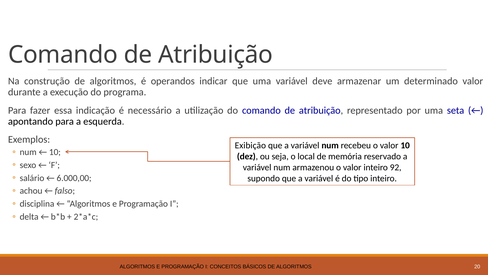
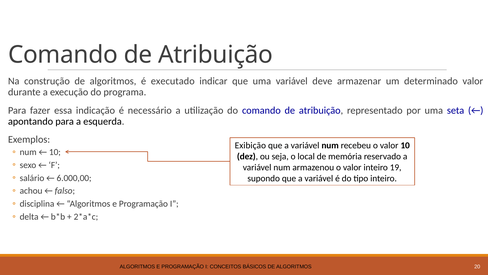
operandos: operandos -> executado
92: 92 -> 19
